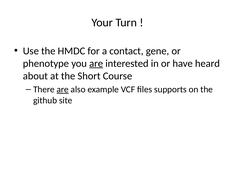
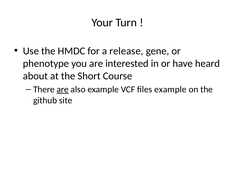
contact: contact -> release
are at (96, 64) underline: present -> none
files supports: supports -> example
